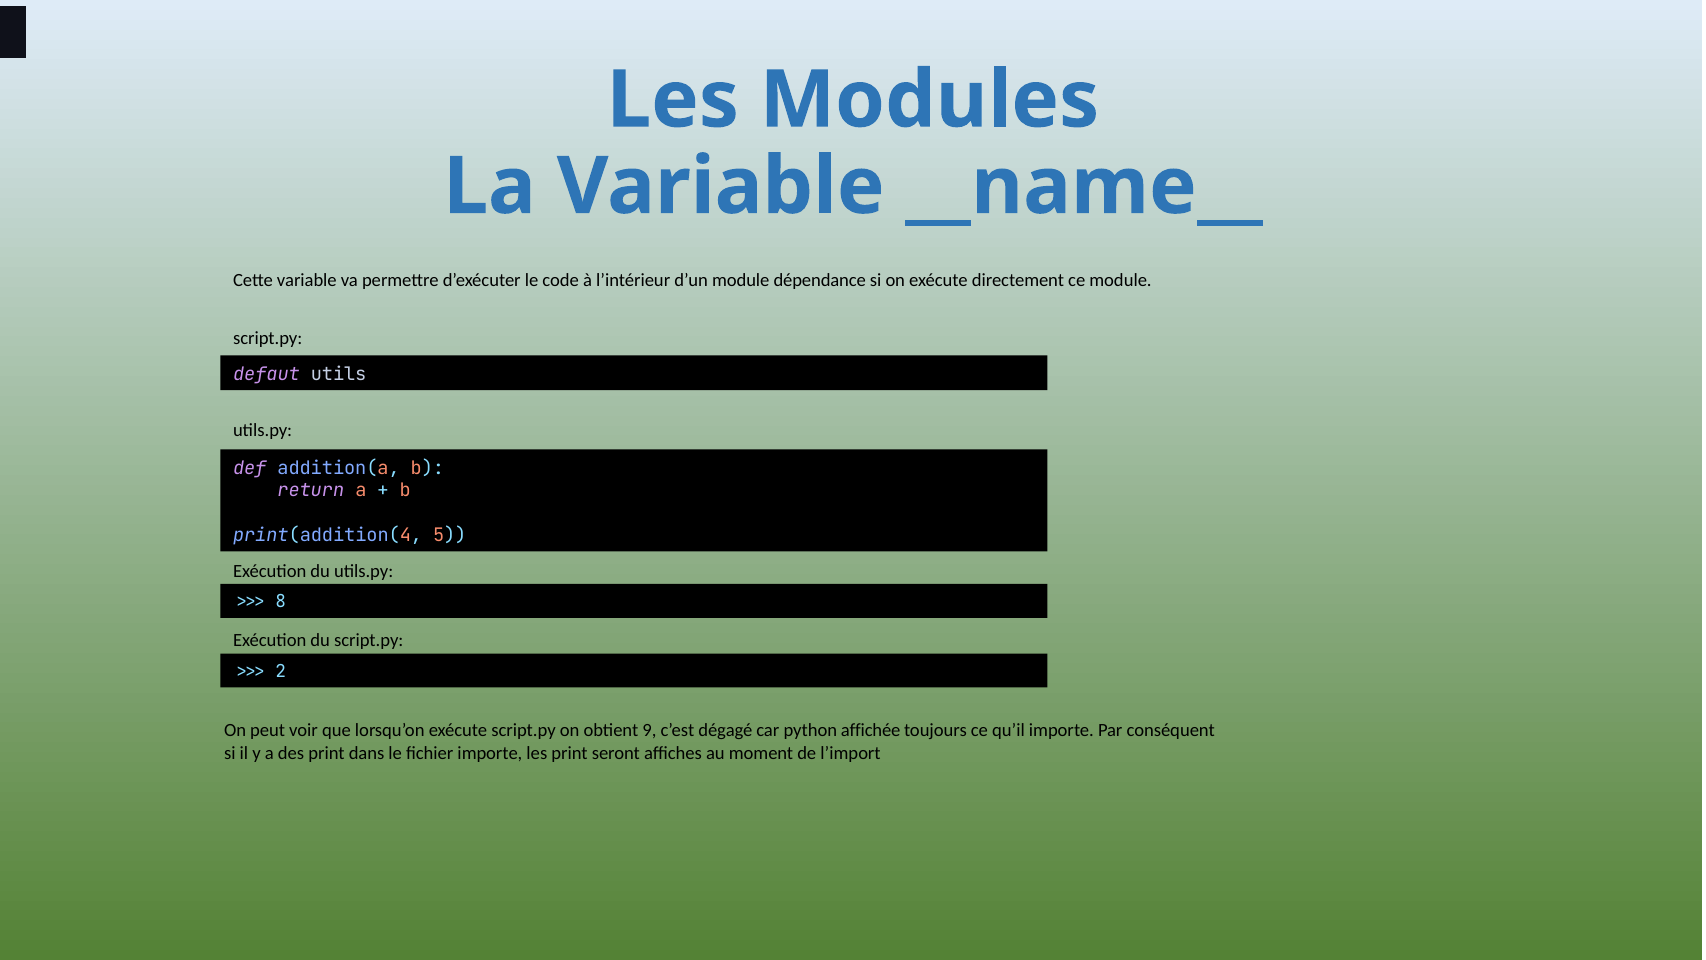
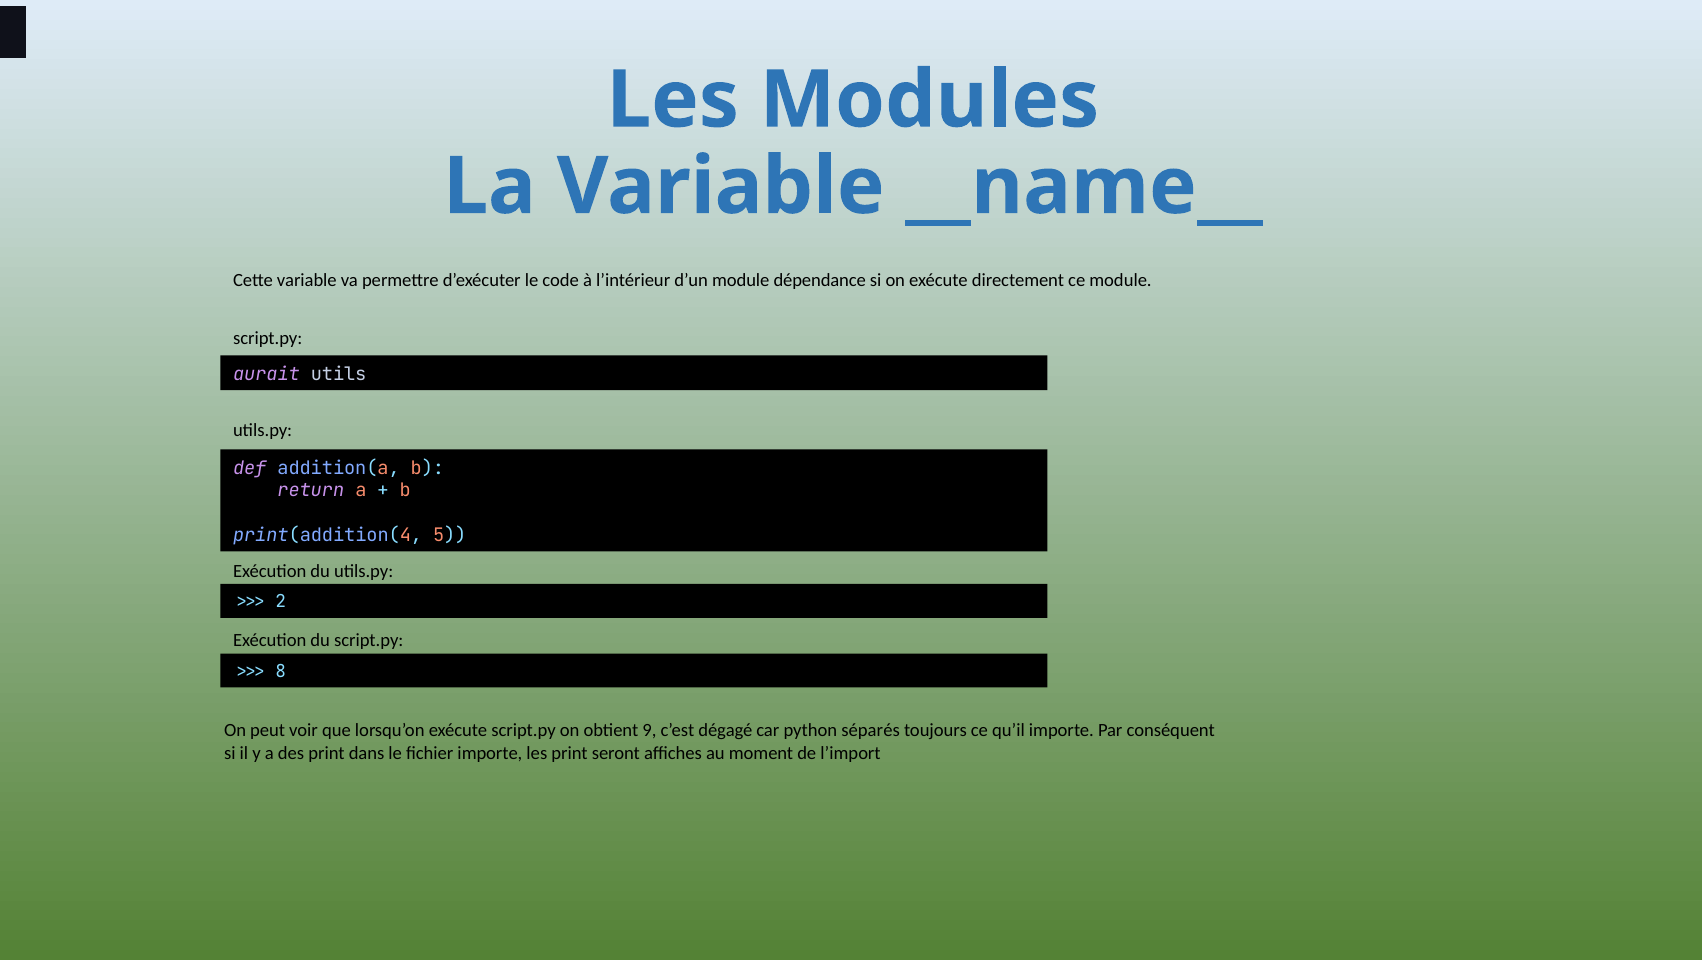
defaut: defaut -> aurait
8: 8 -> 2
2: 2 -> 8
affichée: affichée -> séparés
